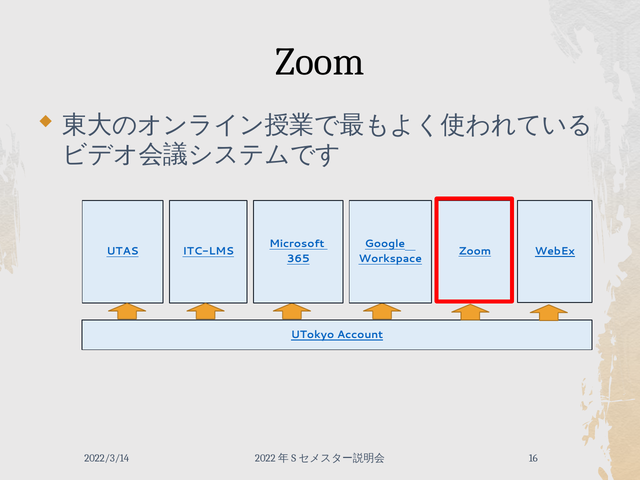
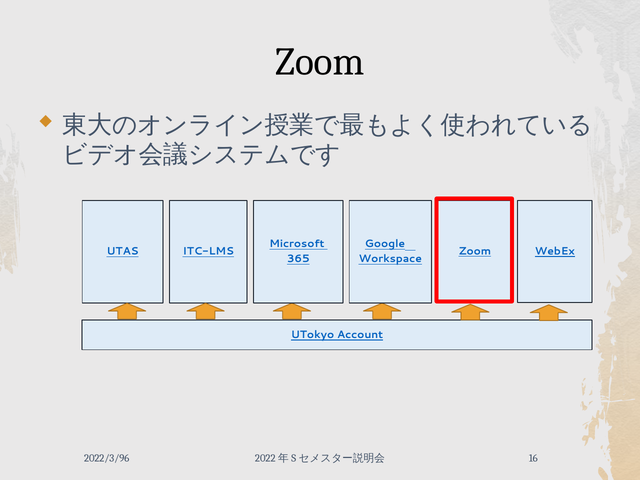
2022/3/14: 2022/3/14 -> 2022/3/96
